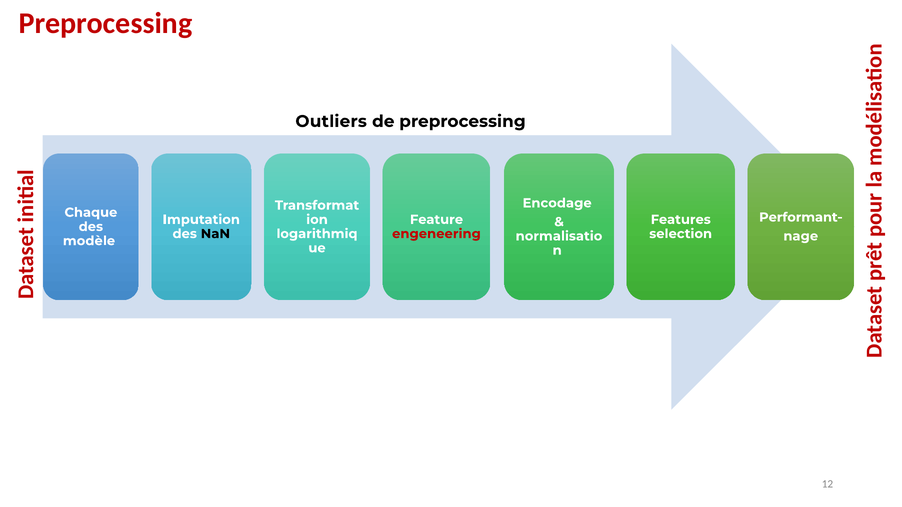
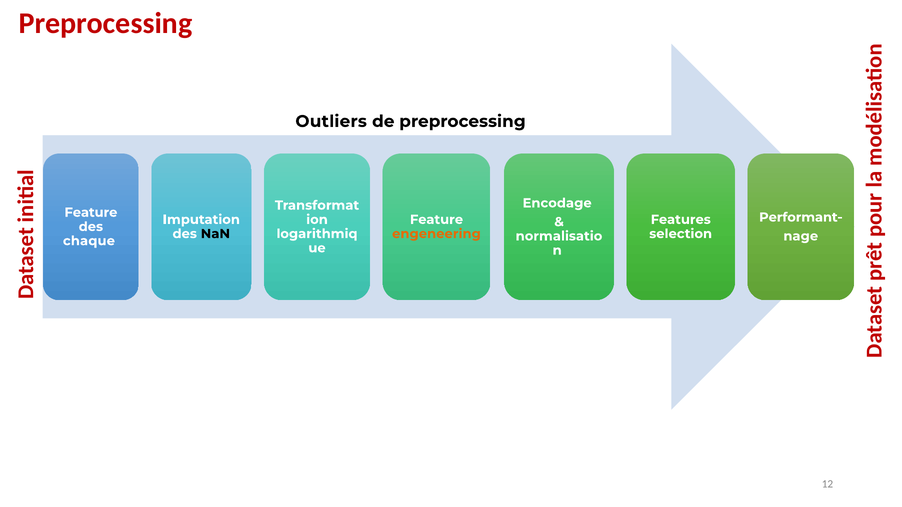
Chaque at (91, 213): Chaque -> Feature
engeneering colour: red -> orange
modèle: modèle -> chaque
